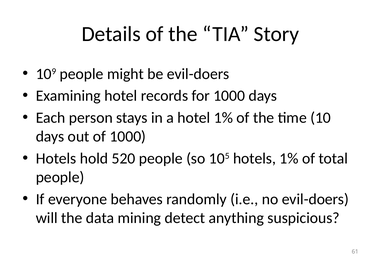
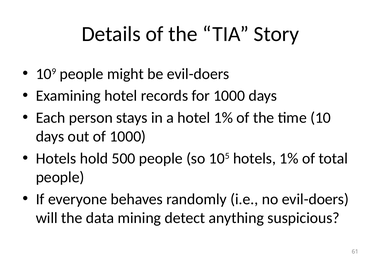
520: 520 -> 500
